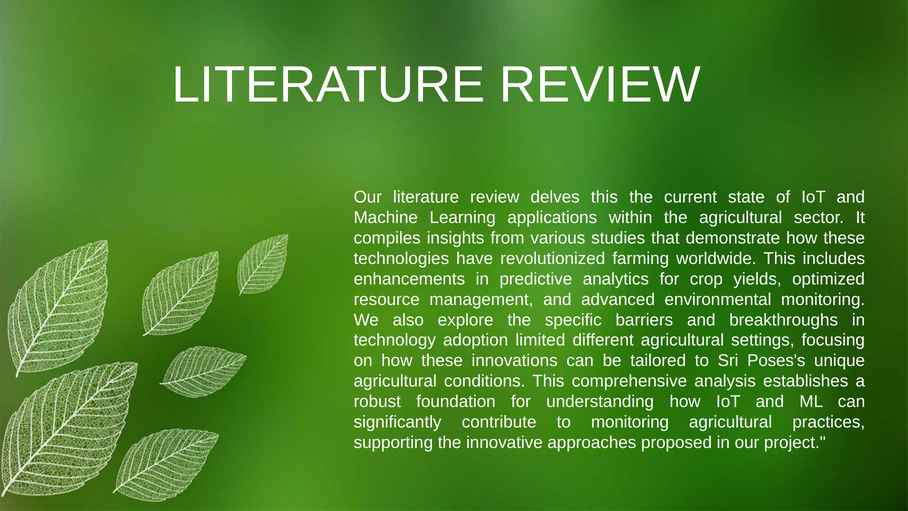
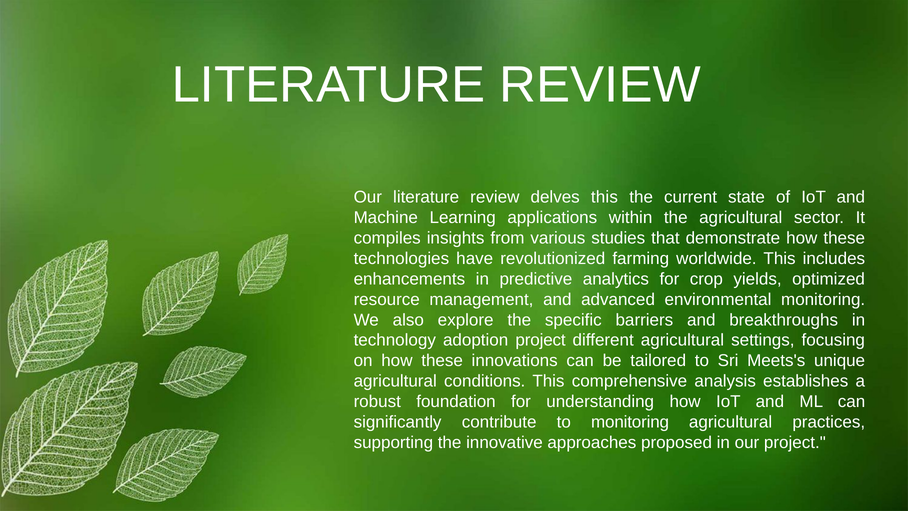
adoption limited: limited -> project
Poses's: Poses's -> Meets's
